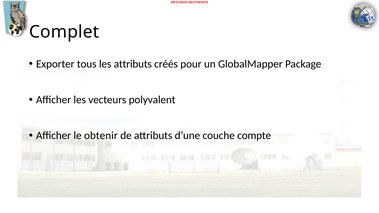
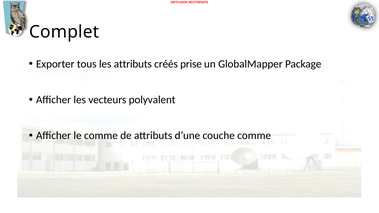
pour: pour -> prise
le obtenir: obtenir -> comme
couche compte: compte -> comme
